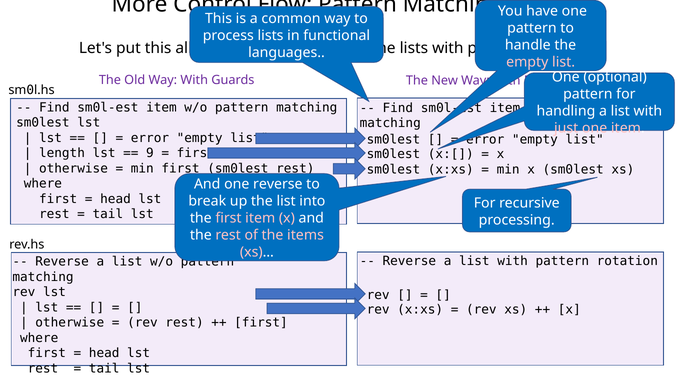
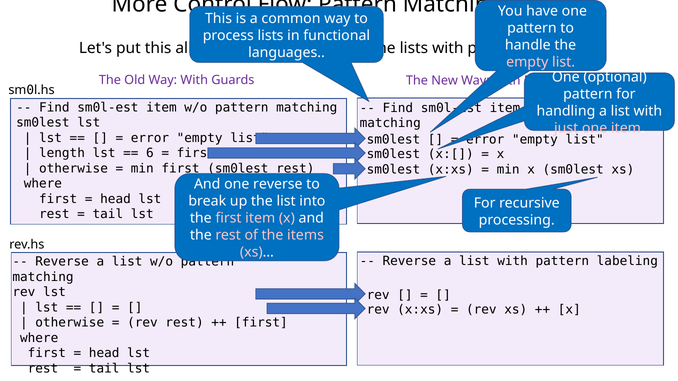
9: 9 -> 6
rotation: rotation -> labeling
